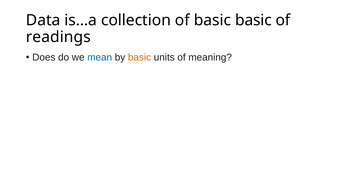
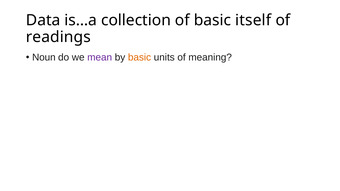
basic basic: basic -> itself
Does: Does -> Noun
mean colour: blue -> purple
